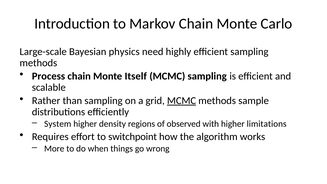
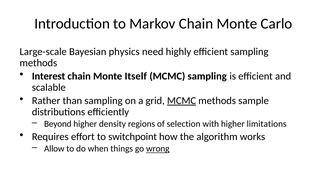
Process: Process -> Interest
System: System -> Beyond
observed: observed -> selection
More: More -> Allow
wrong underline: none -> present
